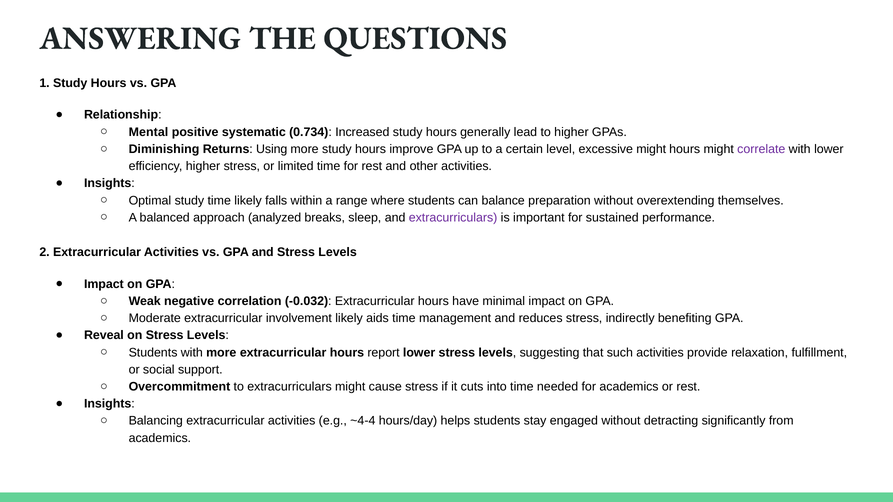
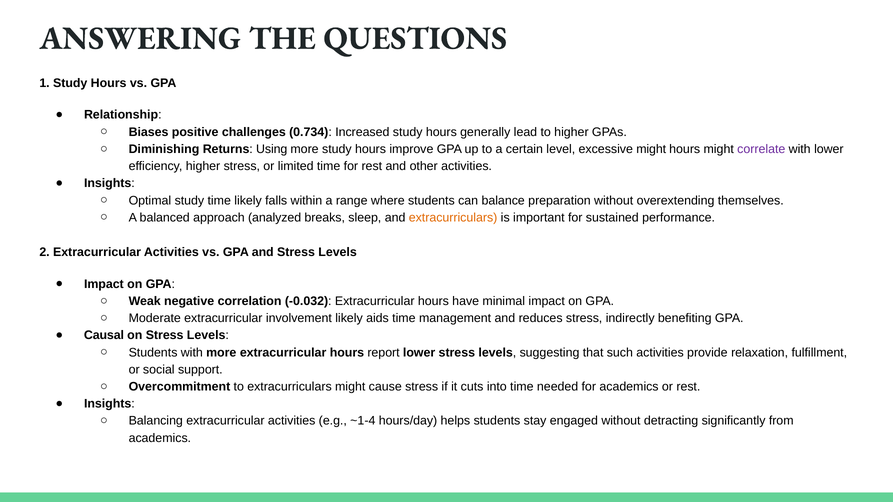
Mental: Mental -> Biases
systematic: systematic -> challenges
extracurriculars at (453, 218) colour: purple -> orange
Reveal: Reveal -> Causal
~4-4: ~4-4 -> ~1-4
